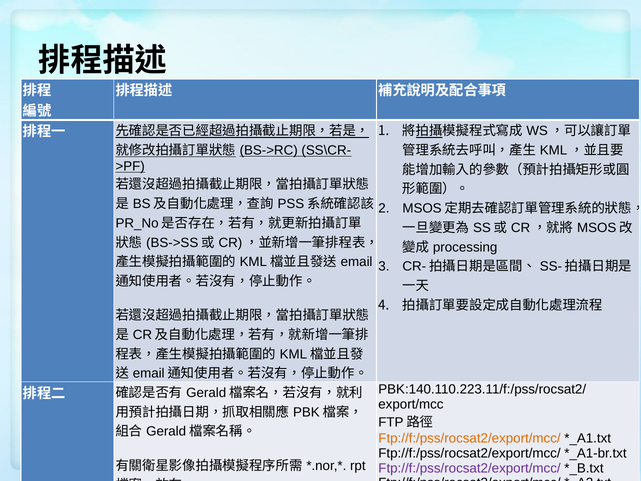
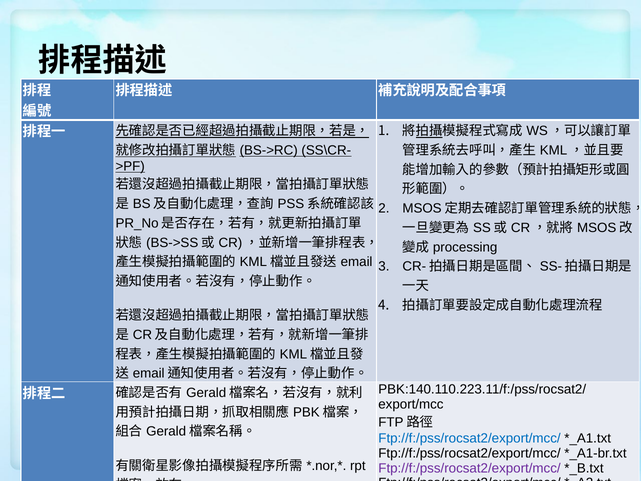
Ftp://f:/pss/rocsat2/export/mcc/ at (470, 438) colour: orange -> blue
